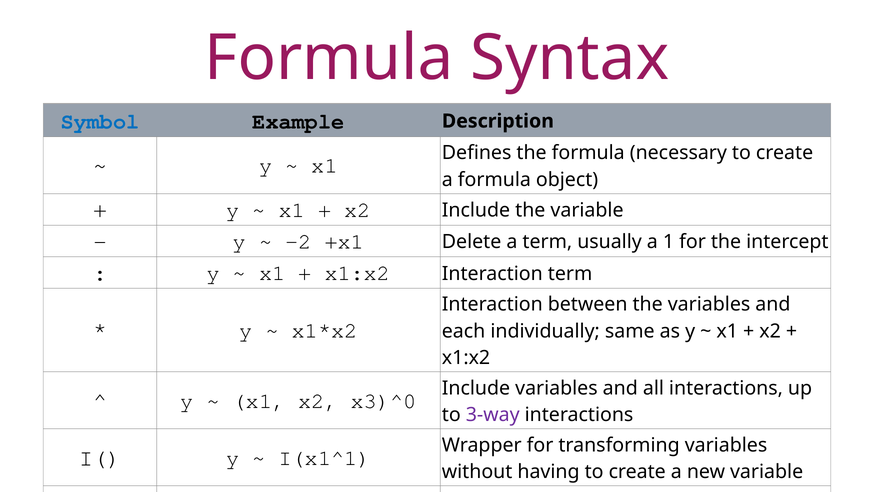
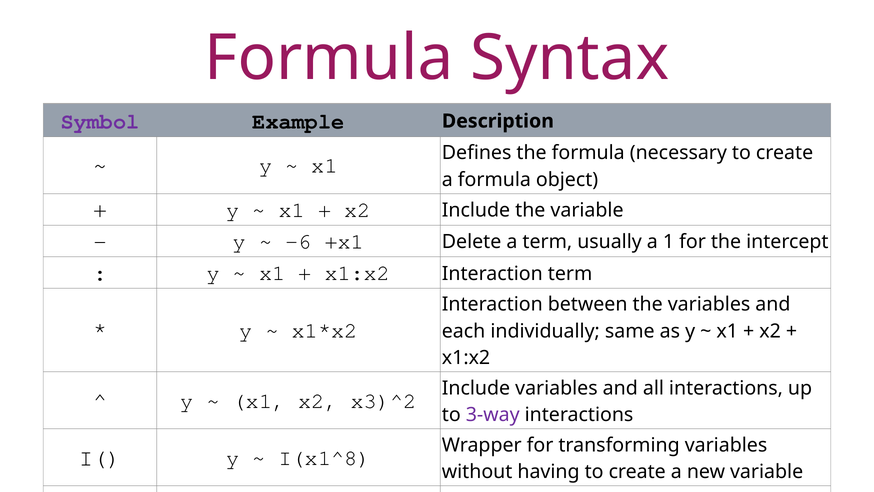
Symbol colour: blue -> purple
-2: -2 -> -6
x3)^0: x3)^0 -> x3)^2
I(x1^1: I(x1^1 -> I(x1^8
